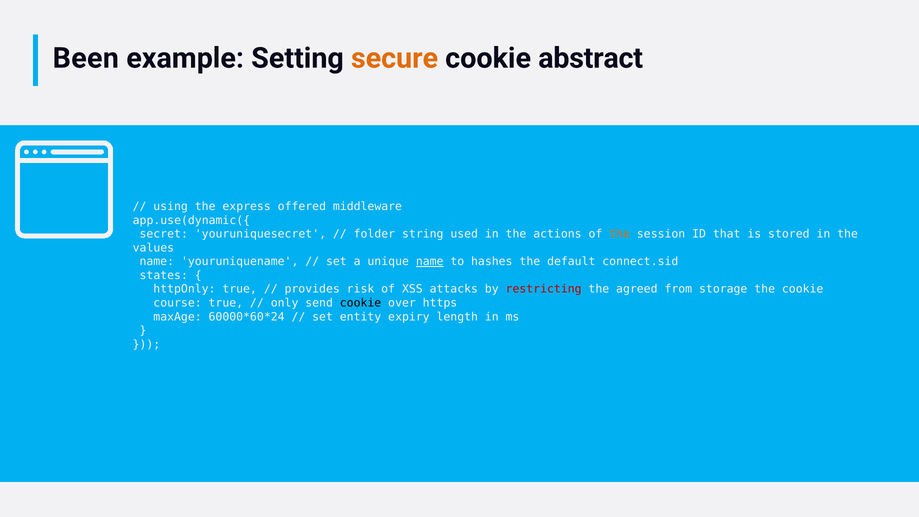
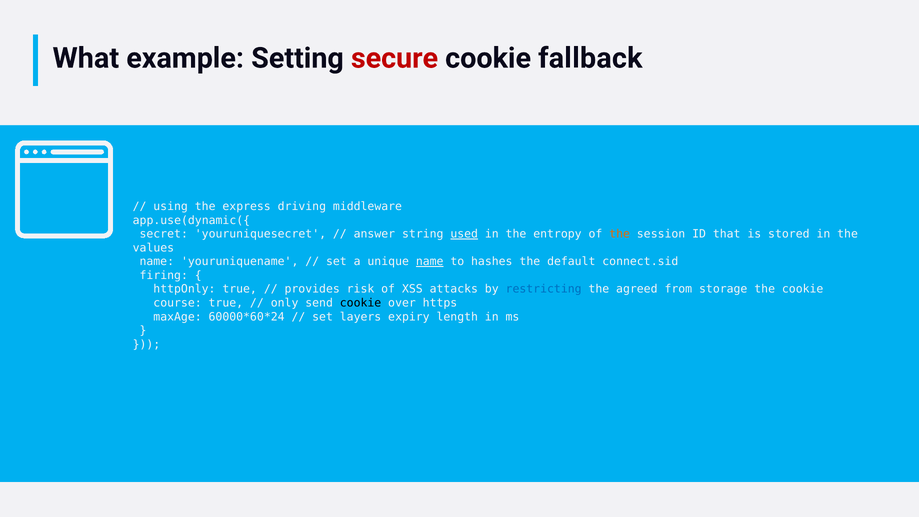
Been: Been -> What
secure colour: orange -> red
abstract: abstract -> fallback
offered: offered -> driving
folder: folder -> answer
used underline: none -> present
actions: actions -> entropy
states: states -> firing
restricting colour: red -> blue
entity: entity -> layers
